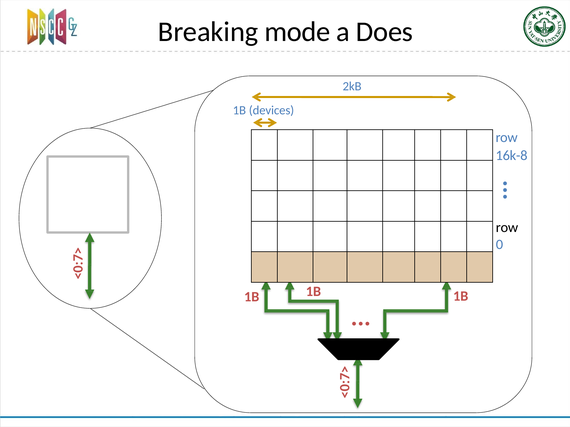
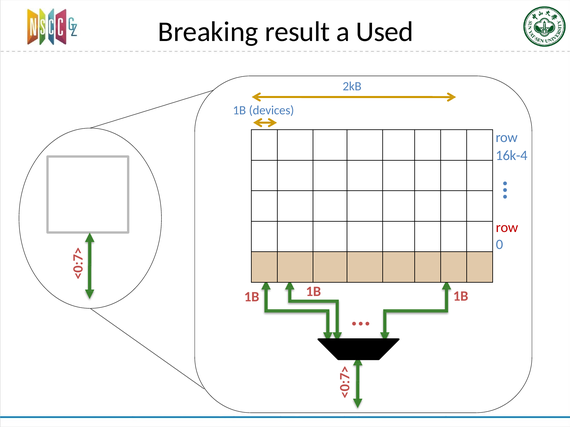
mode: mode -> result
Does: Does -> Used
16k-8: 16k-8 -> 16k-4
row at (507, 228) colour: black -> red
